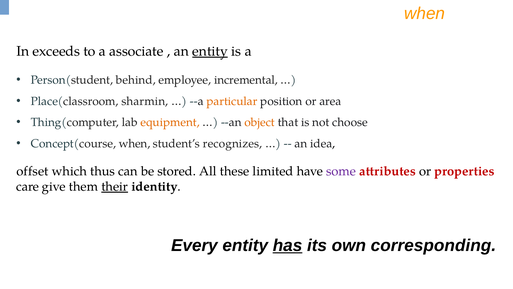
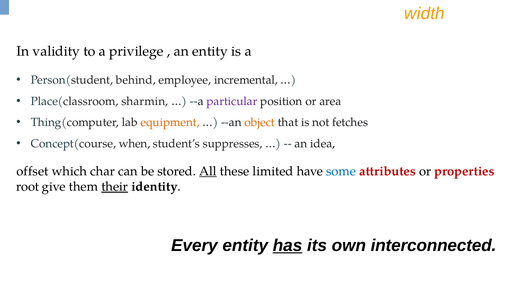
when at (425, 13): when -> width
exceeds: exceeds -> validity
associate: associate -> privilege
entity at (210, 51) underline: present -> none
particular colour: orange -> purple
choose: choose -> fetches
recognizes: recognizes -> suppresses
thus: thus -> char
All underline: none -> present
some colour: purple -> blue
care: care -> root
corresponding: corresponding -> interconnected
